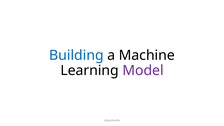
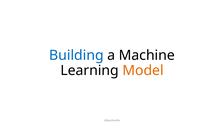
Model colour: purple -> orange
